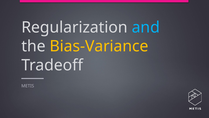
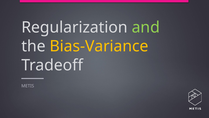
and colour: light blue -> light green
